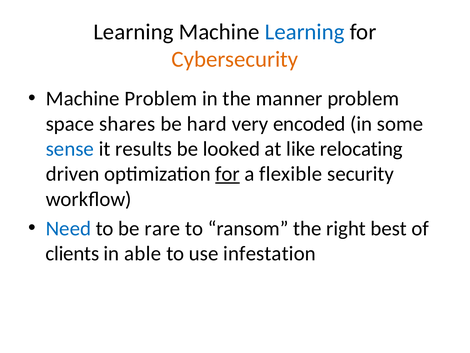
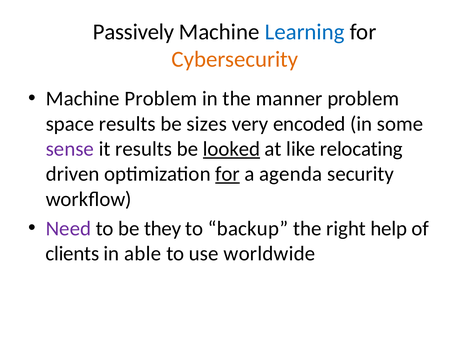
Learning at (133, 32): Learning -> Passively
space shares: shares -> results
hard: hard -> sizes
sense colour: blue -> purple
looked underline: none -> present
flexible: flexible -> agenda
Need colour: blue -> purple
rare: rare -> they
ransom: ransom -> backup
best: best -> help
infestation: infestation -> worldwide
